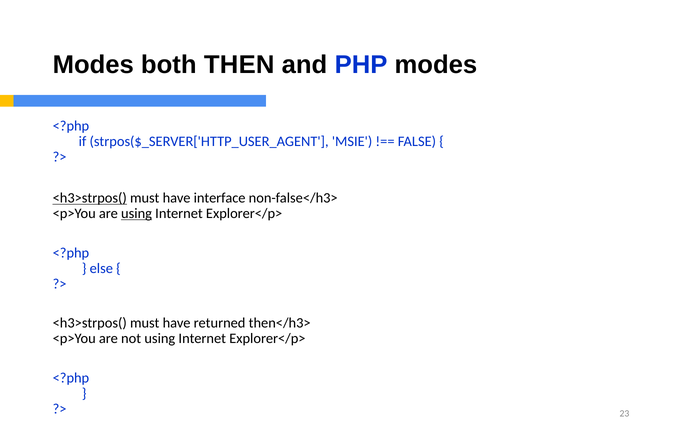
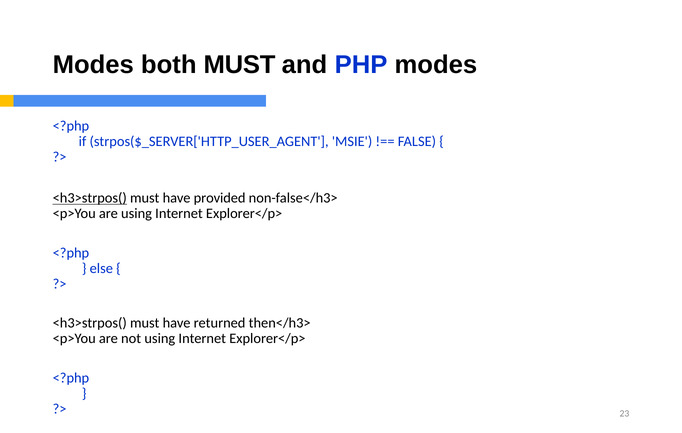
both THEN: THEN -> MUST
interface: interface -> provided
using at (137, 214) underline: present -> none
